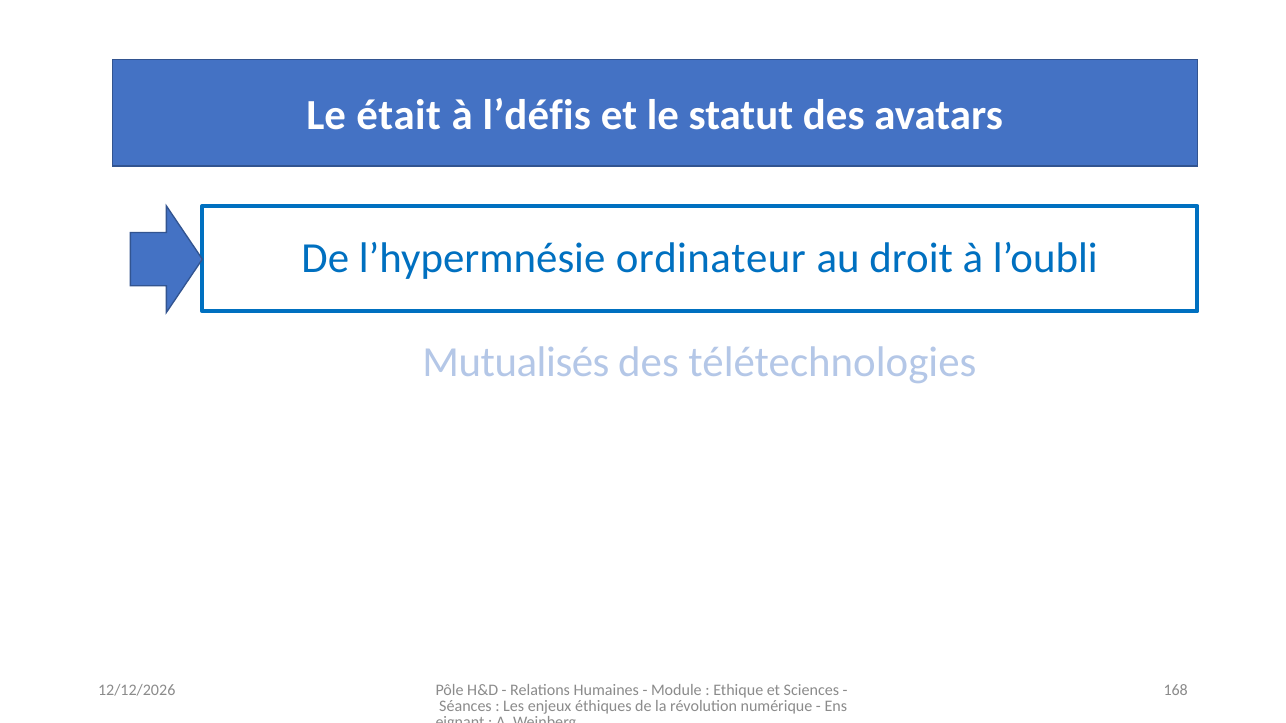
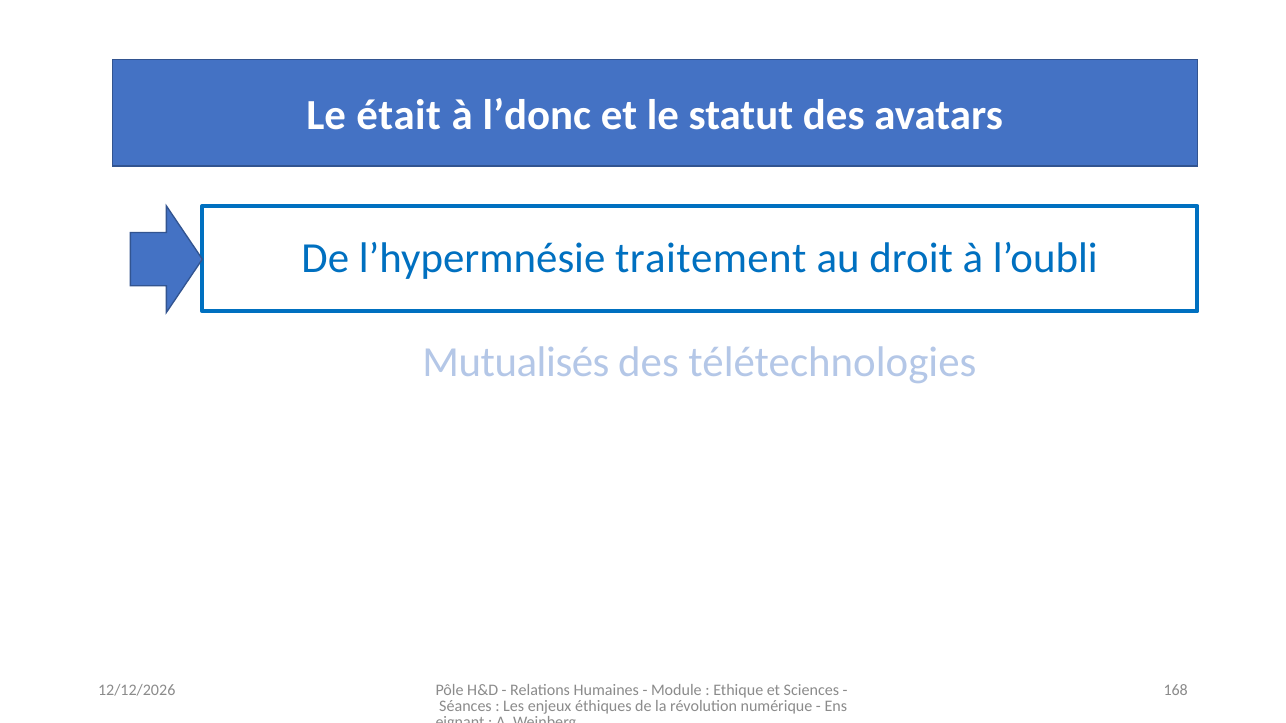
l’défis: l’défis -> l’donc
ordinateur: ordinateur -> traitement
